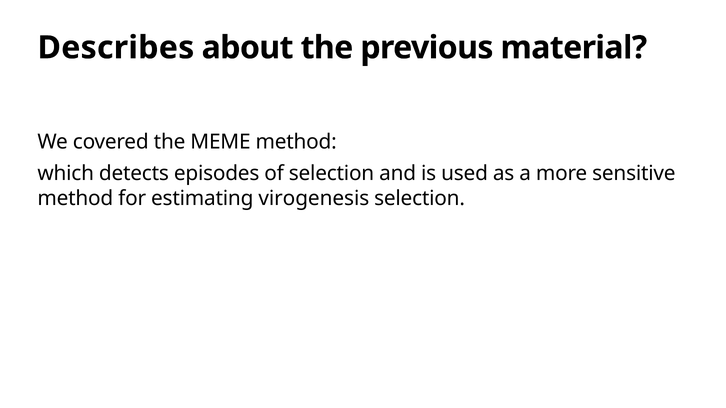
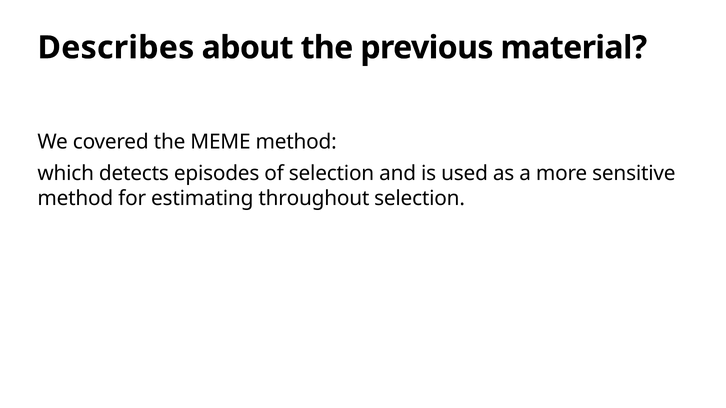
virogenesis: virogenesis -> throughout
